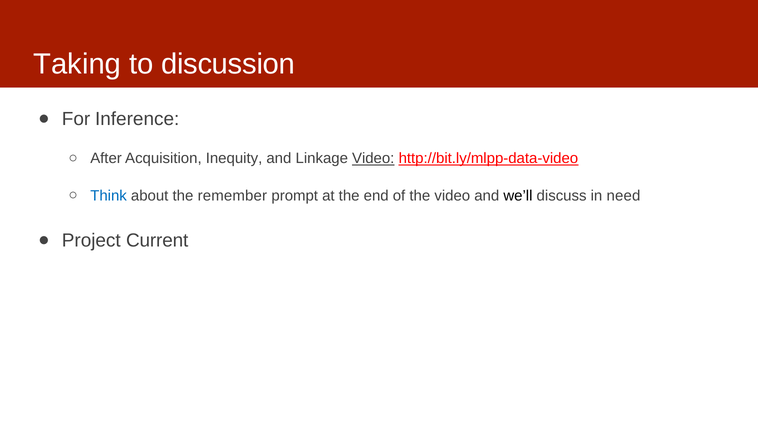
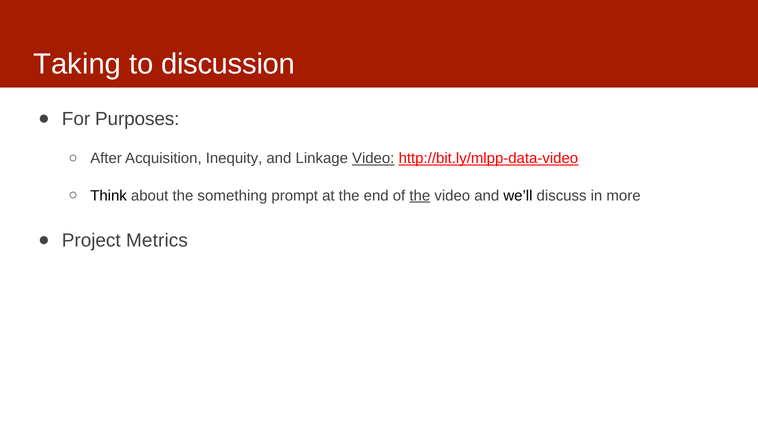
Inference: Inference -> Purposes
Think colour: blue -> black
remember: remember -> something
the at (420, 196) underline: none -> present
need: need -> more
Current: Current -> Metrics
